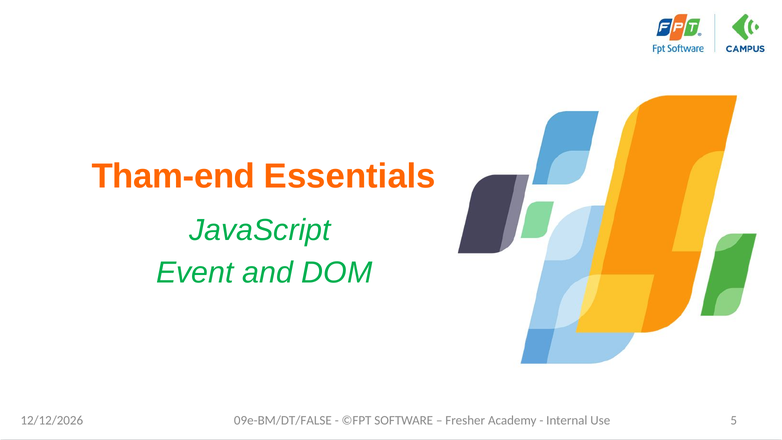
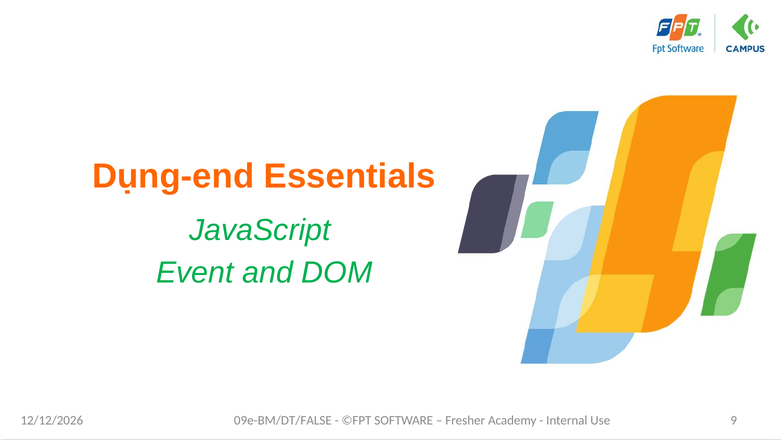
Tham-end: Tham-end -> Dụng-end
5: 5 -> 9
